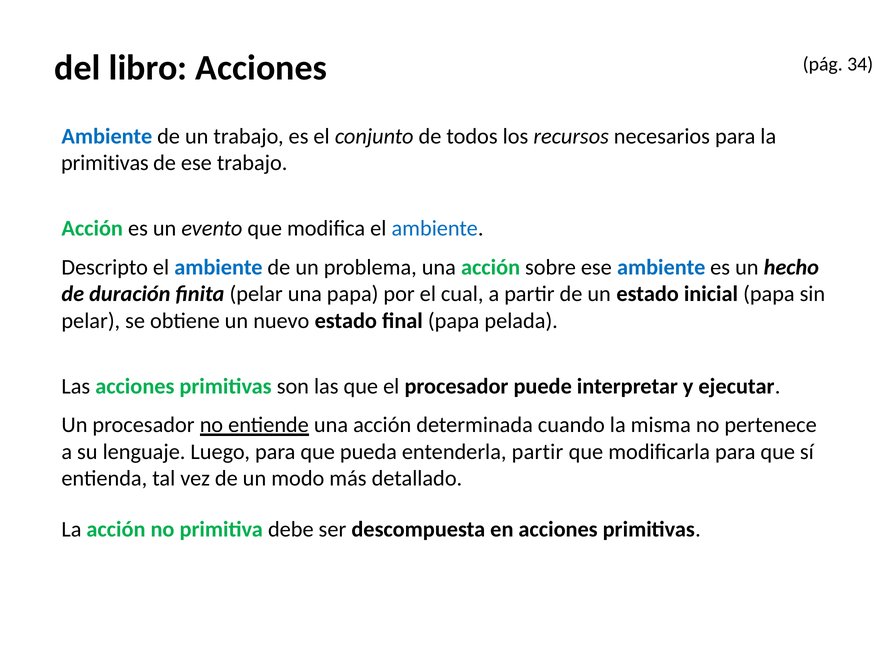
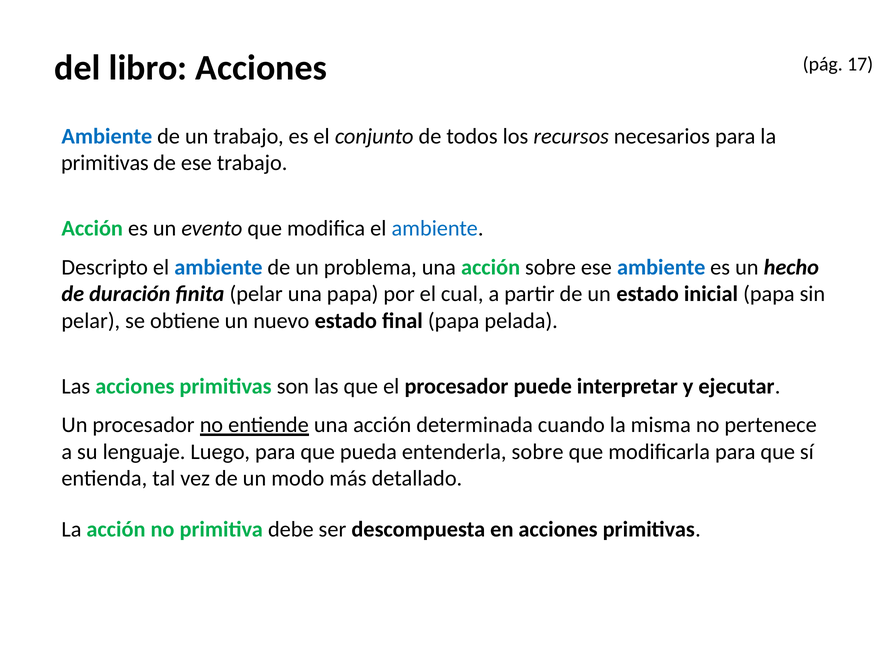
34: 34 -> 17
entenderla partir: partir -> sobre
